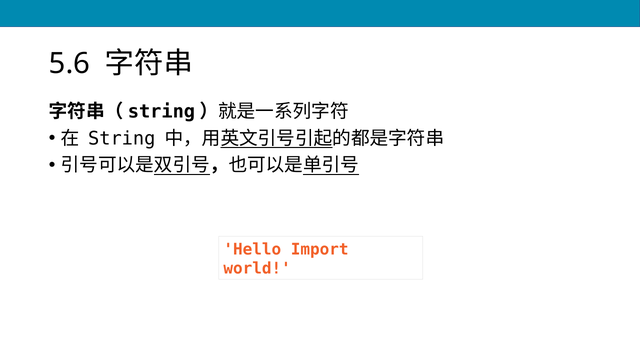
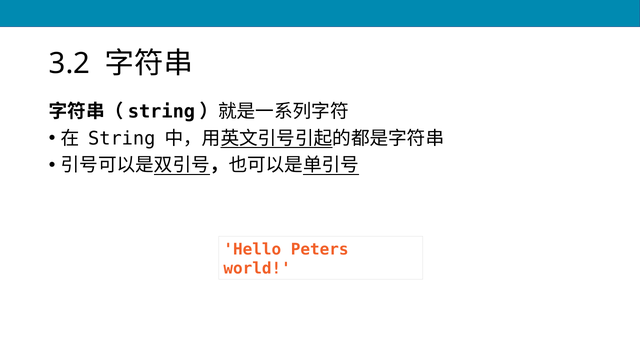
5.6: 5.6 -> 3.2
Import: Import -> Peters
